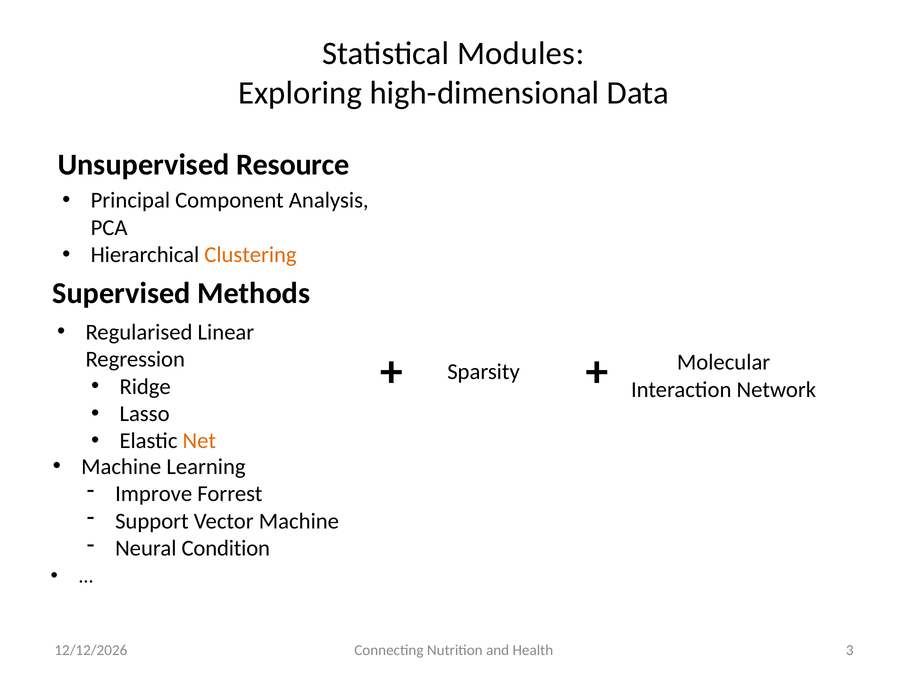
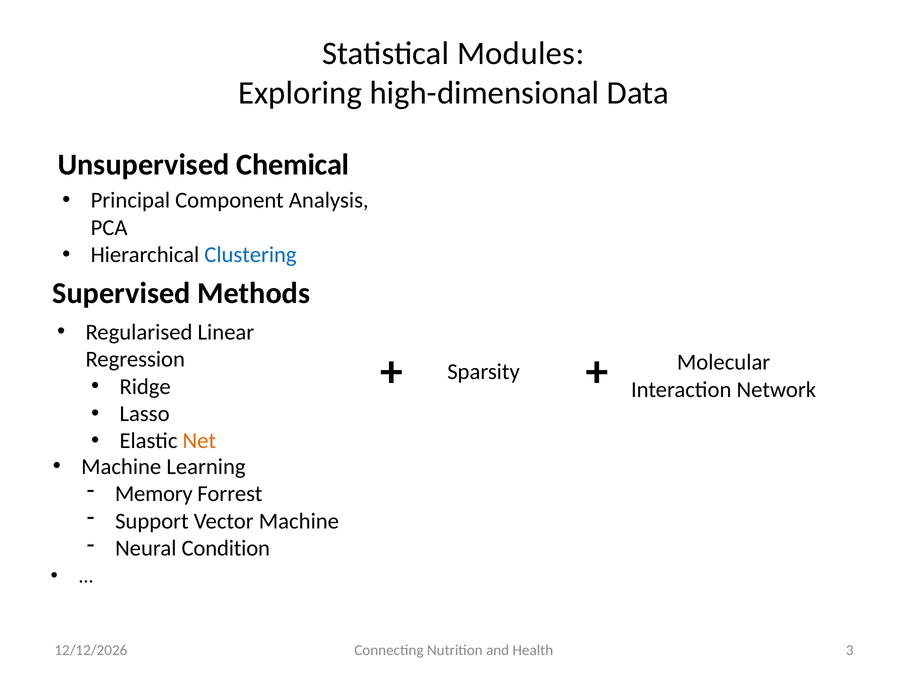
Resource: Resource -> Chemical
Clustering colour: orange -> blue
Improve: Improve -> Memory
